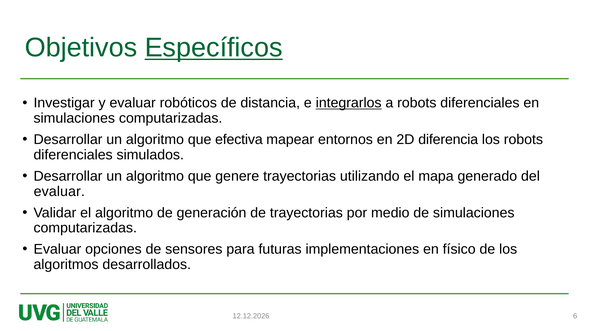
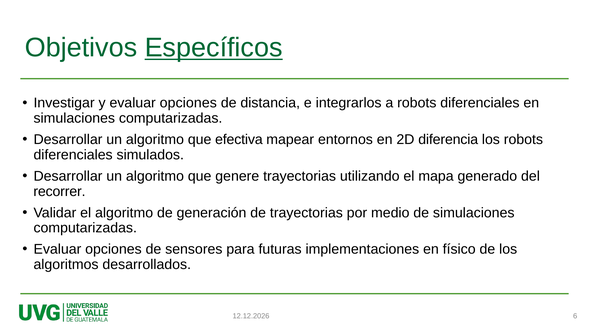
y evaluar robóticos: robóticos -> opciones
integrarlos underline: present -> none
evaluar at (59, 192): evaluar -> recorrer
